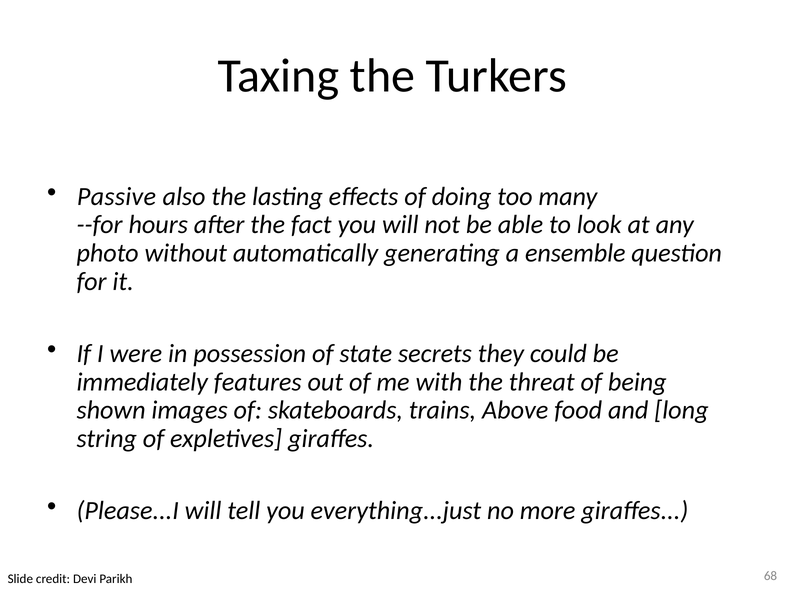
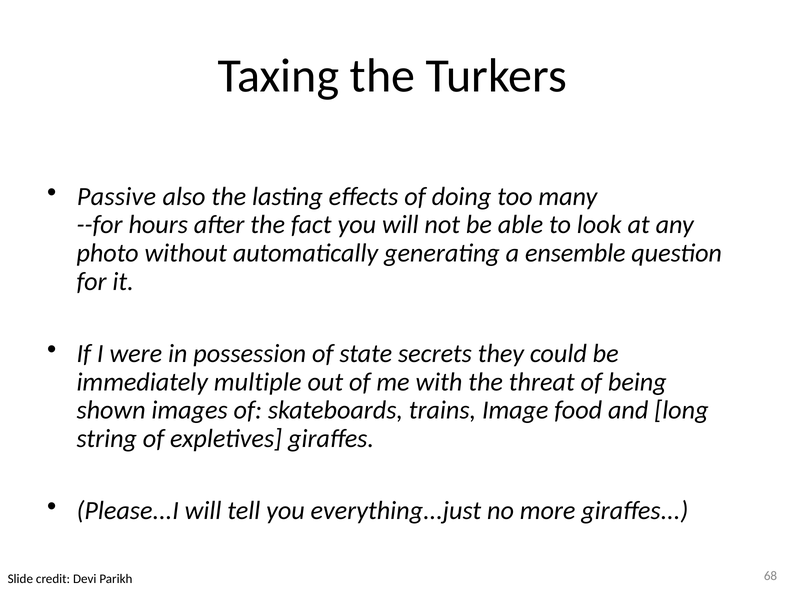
features: features -> multiple
Above: Above -> Image
